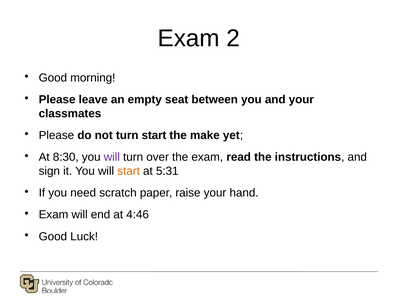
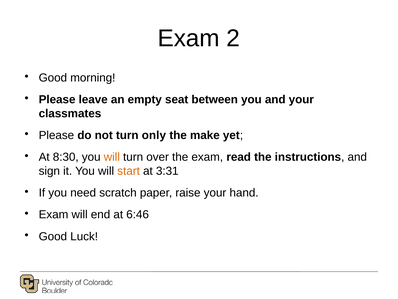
turn start: start -> only
will at (112, 157) colour: purple -> orange
5:31: 5:31 -> 3:31
4:46: 4:46 -> 6:46
